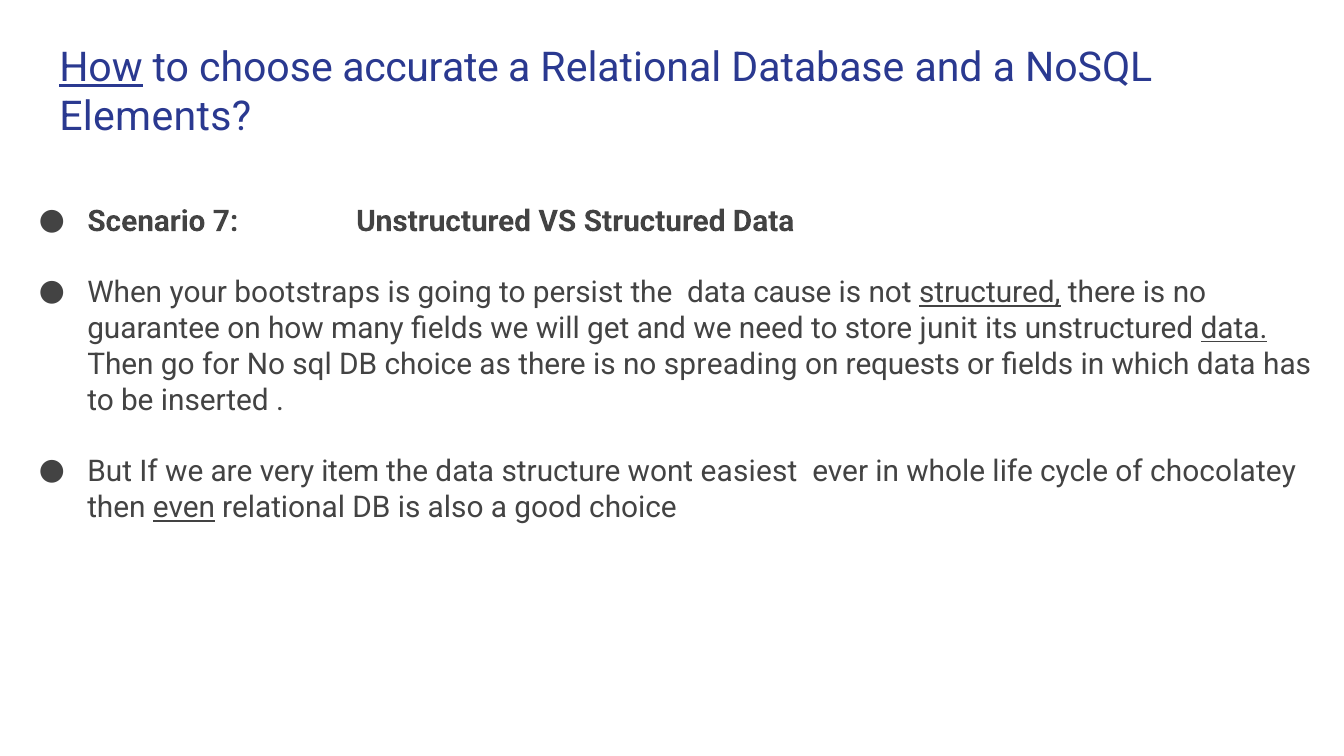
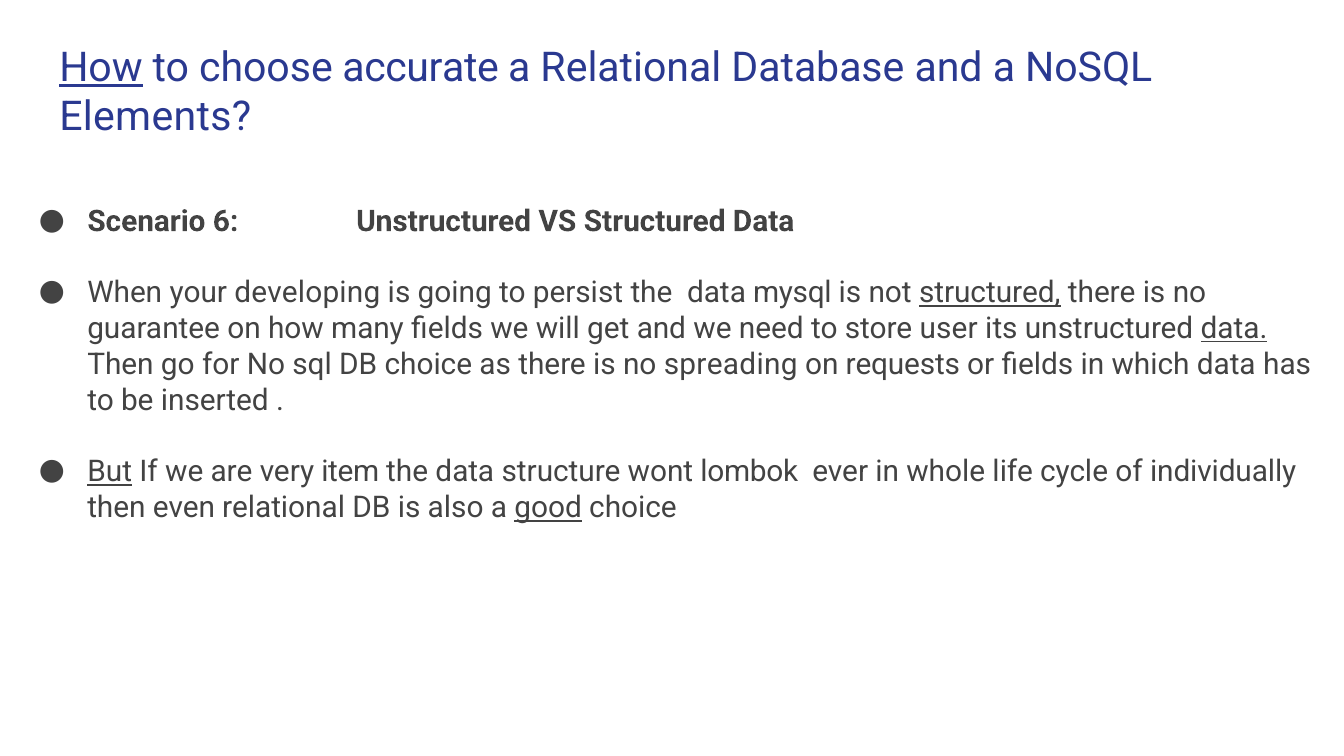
7: 7 -> 6
bootstraps: bootstraps -> developing
cause: cause -> mysql
junit: junit -> user
But underline: none -> present
easiest: easiest -> lombok
chocolatey: chocolatey -> individually
even underline: present -> none
good underline: none -> present
